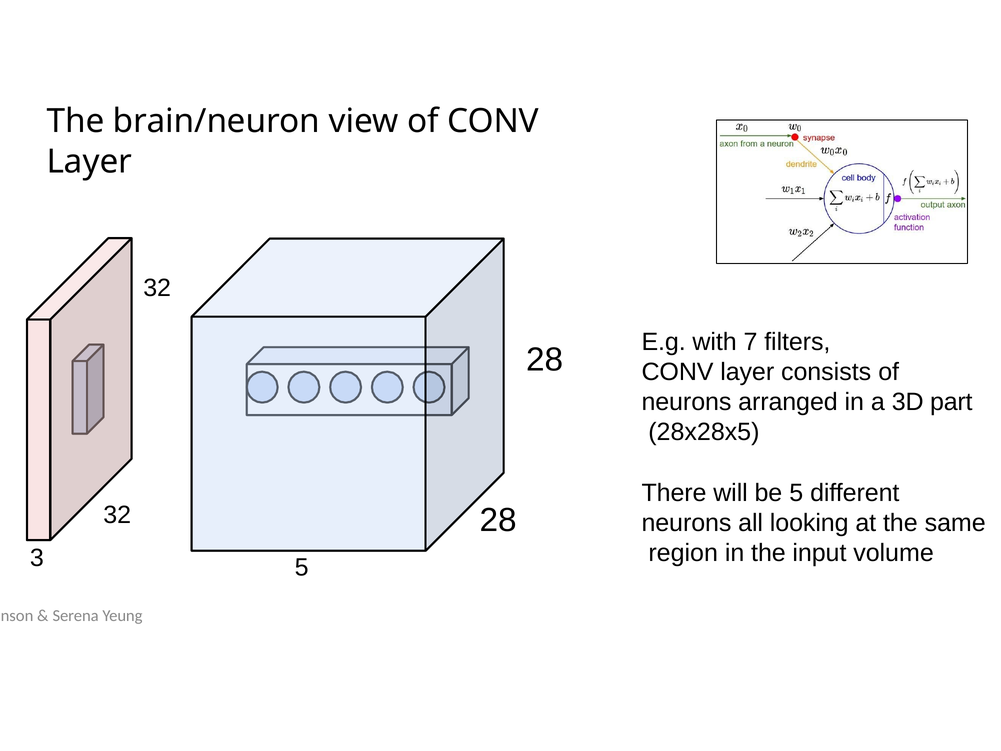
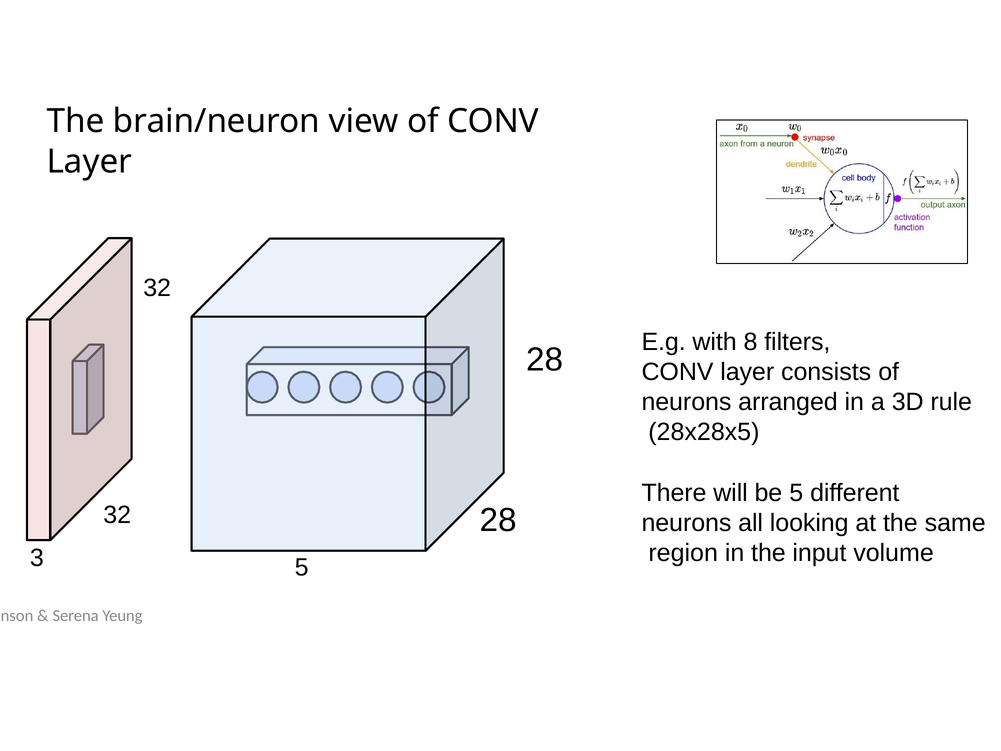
7: 7 -> 8
part: part -> rule
